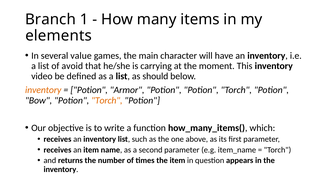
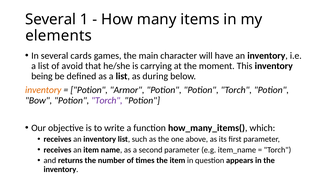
Branch at (50, 19): Branch -> Several
value: value -> cards
video: video -> being
should: should -> during
Torch at (107, 100) colour: orange -> purple
